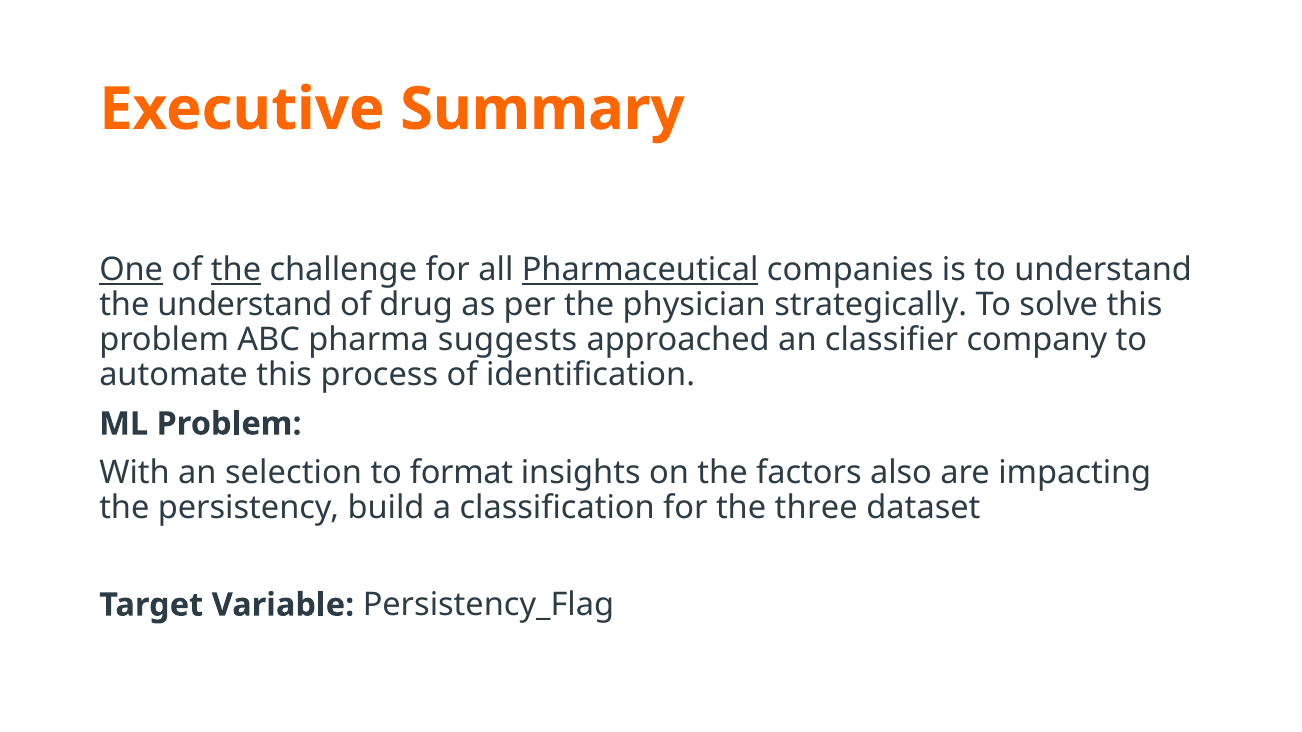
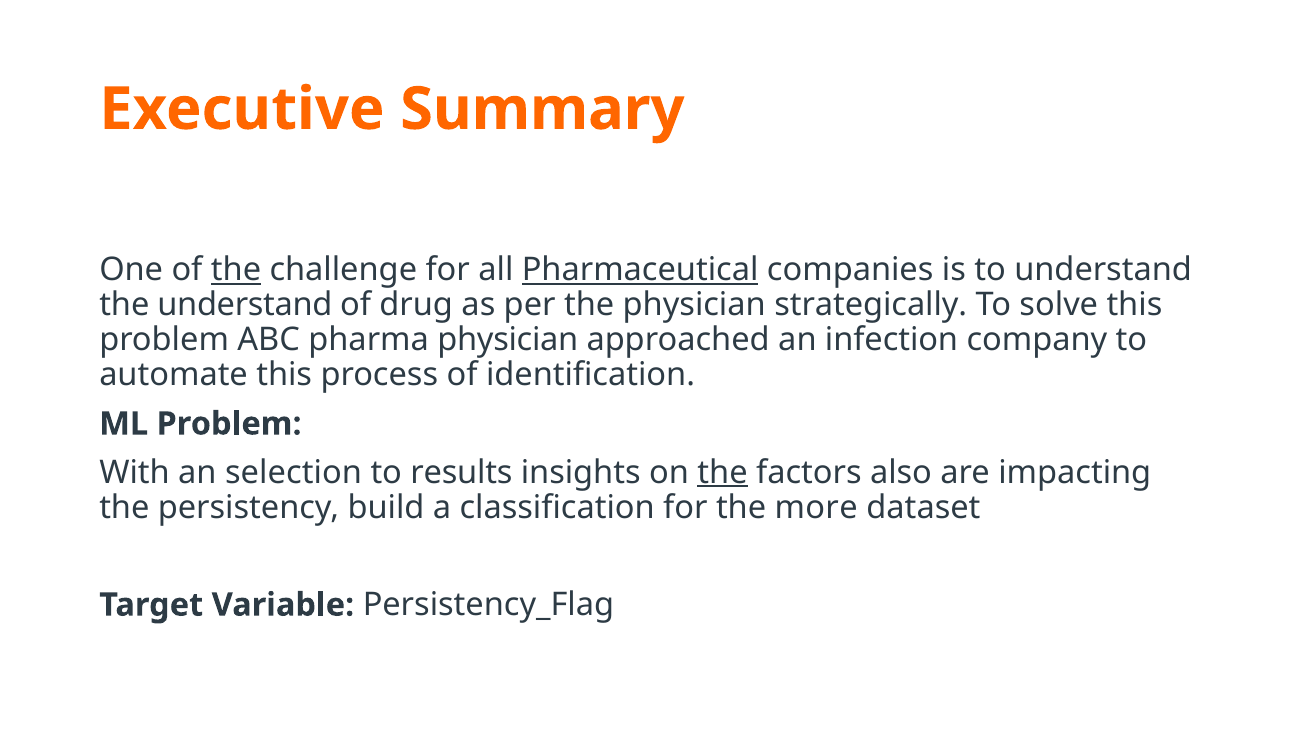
One underline: present -> none
pharma suggests: suggests -> physician
classifier: classifier -> infection
format: format -> results
the at (723, 473) underline: none -> present
three: three -> more
